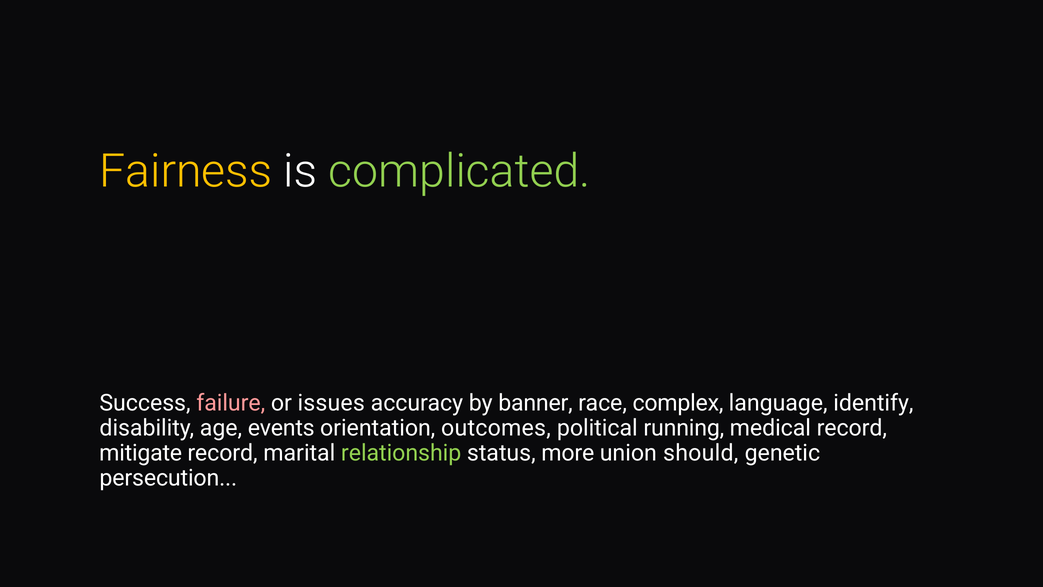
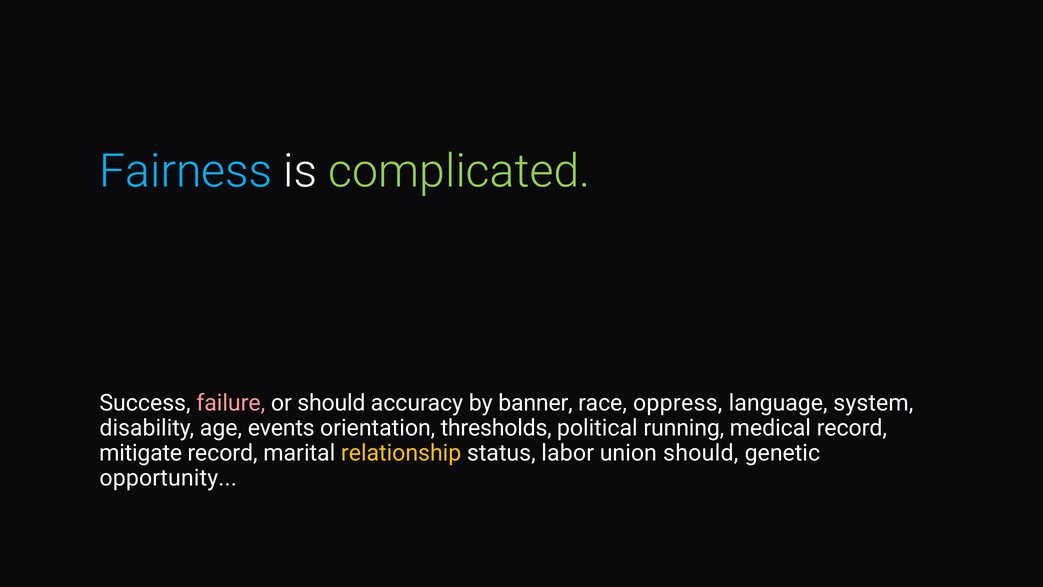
Fairness colour: yellow -> light blue
or issues: issues -> should
complex: complex -> oppress
identify: identify -> system
outcomes: outcomes -> thresholds
relationship colour: light green -> yellow
more: more -> labor
persecution: persecution -> opportunity
